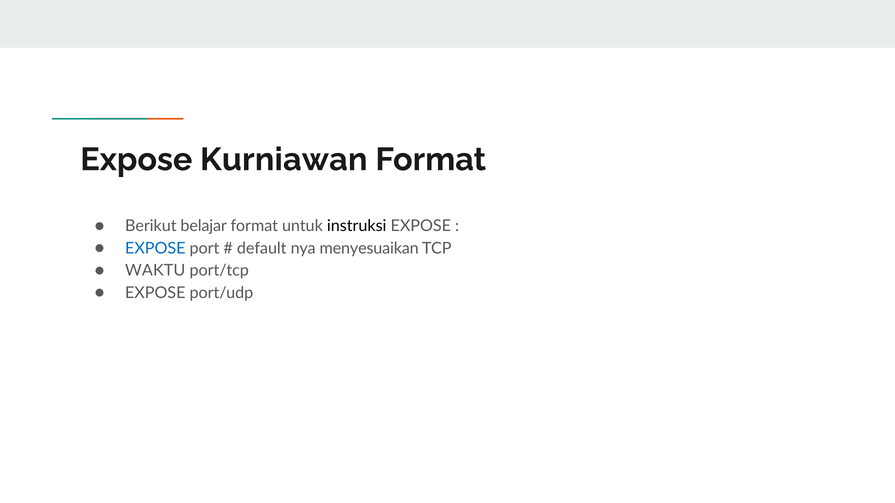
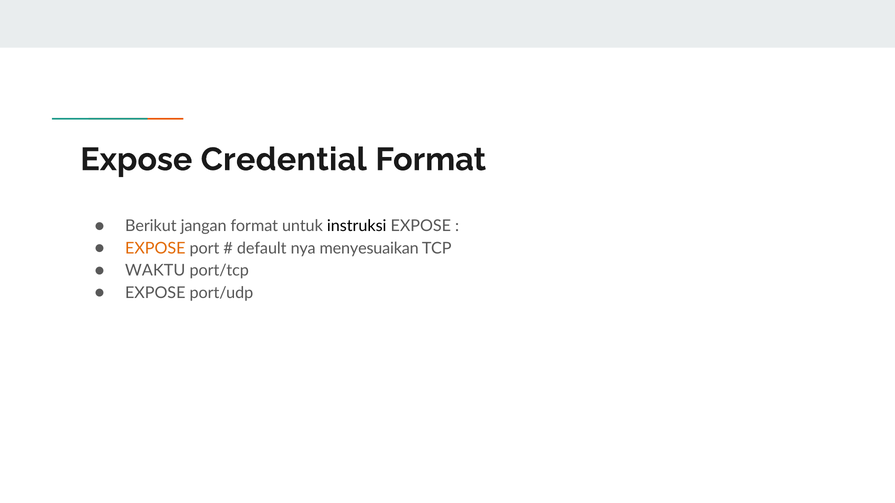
Kurniawan: Kurniawan -> Credential
belajar: belajar -> jangan
EXPOSE at (155, 248) colour: blue -> orange
